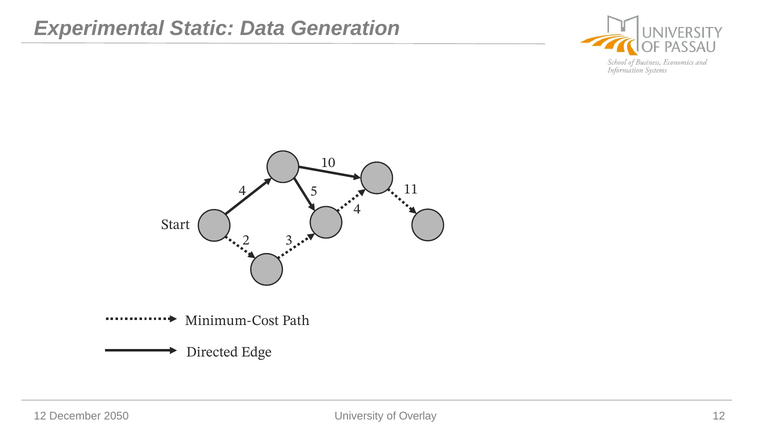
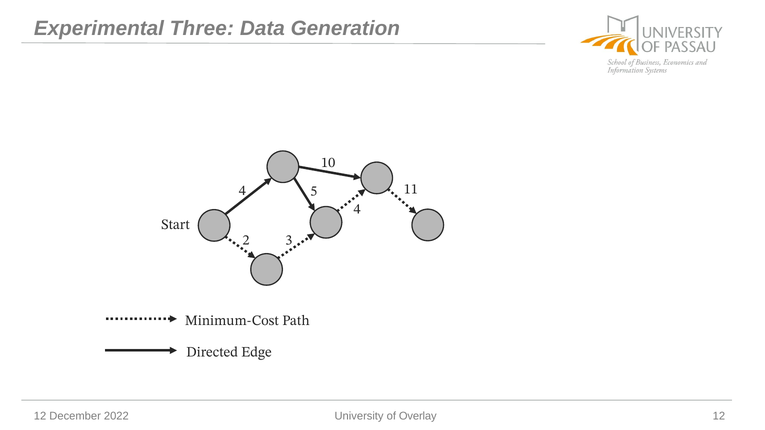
Static: Static -> Three
2050: 2050 -> 2022
